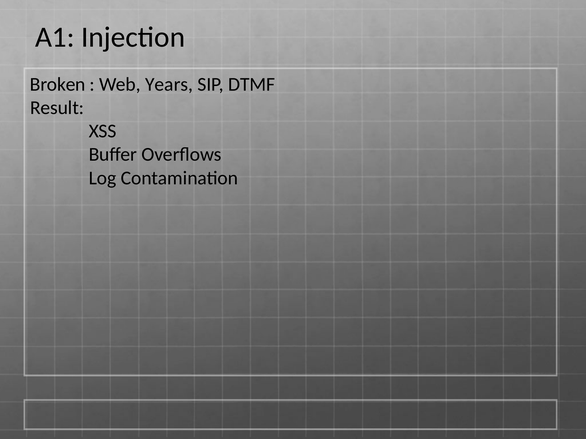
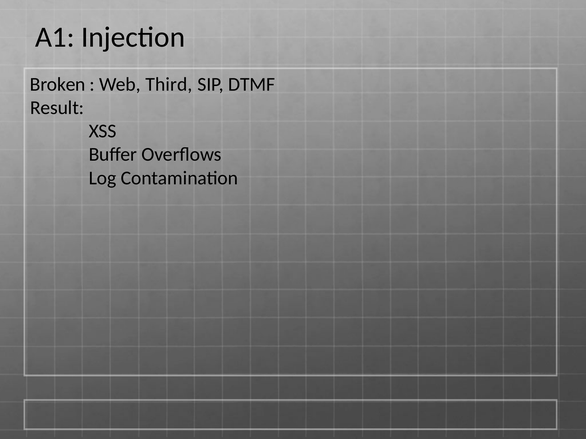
Years: Years -> Third
